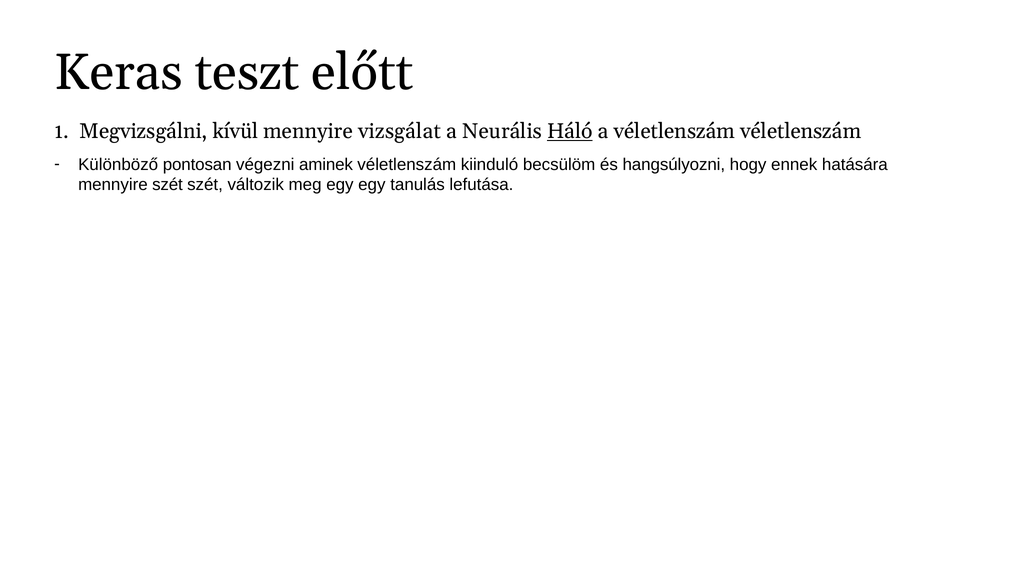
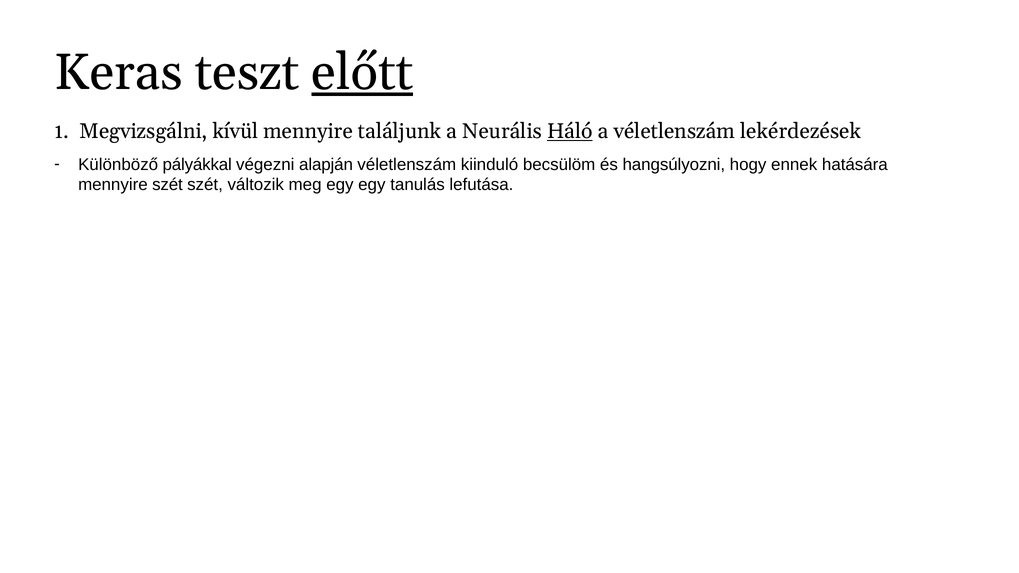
előtt underline: none -> present
vizsgálat: vizsgálat -> találjunk
véletlenszám véletlenszám: véletlenszám -> lekérdezések
pontosan: pontosan -> pályákkal
aminek: aminek -> alapján
